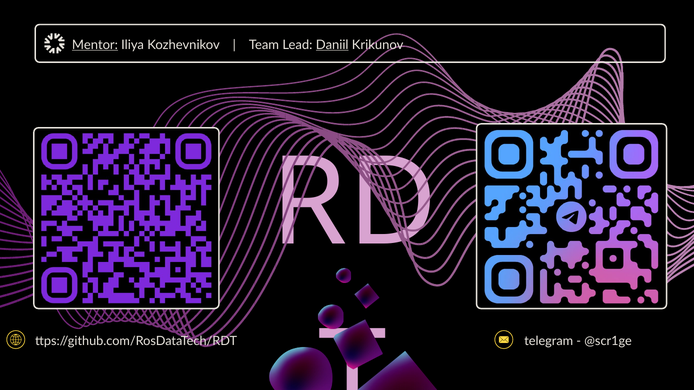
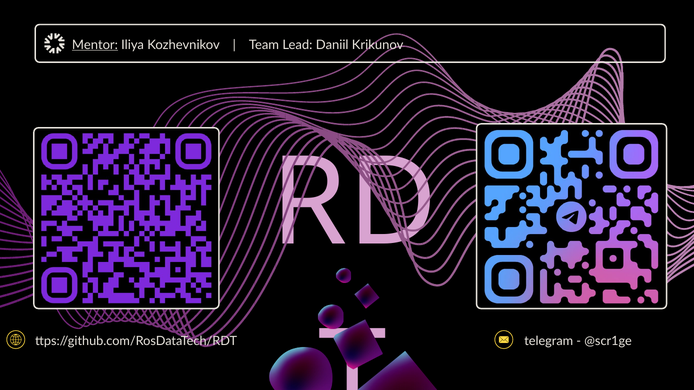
Daniil underline: present -> none
